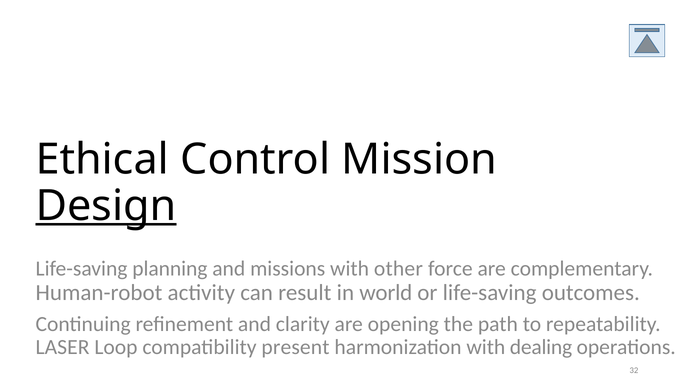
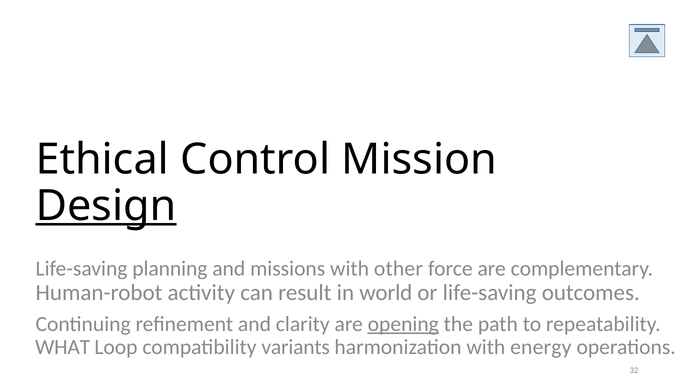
opening underline: none -> present
LASER: LASER -> WHAT
present: present -> variants
dealing: dealing -> energy
